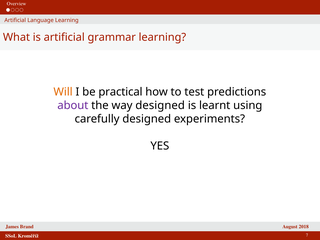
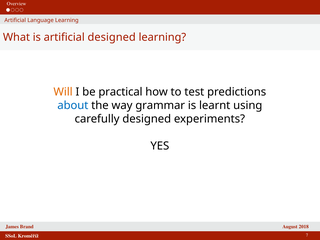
artificial grammar: grammar -> designed
about colour: purple -> blue
way designed: designed -> grammar
